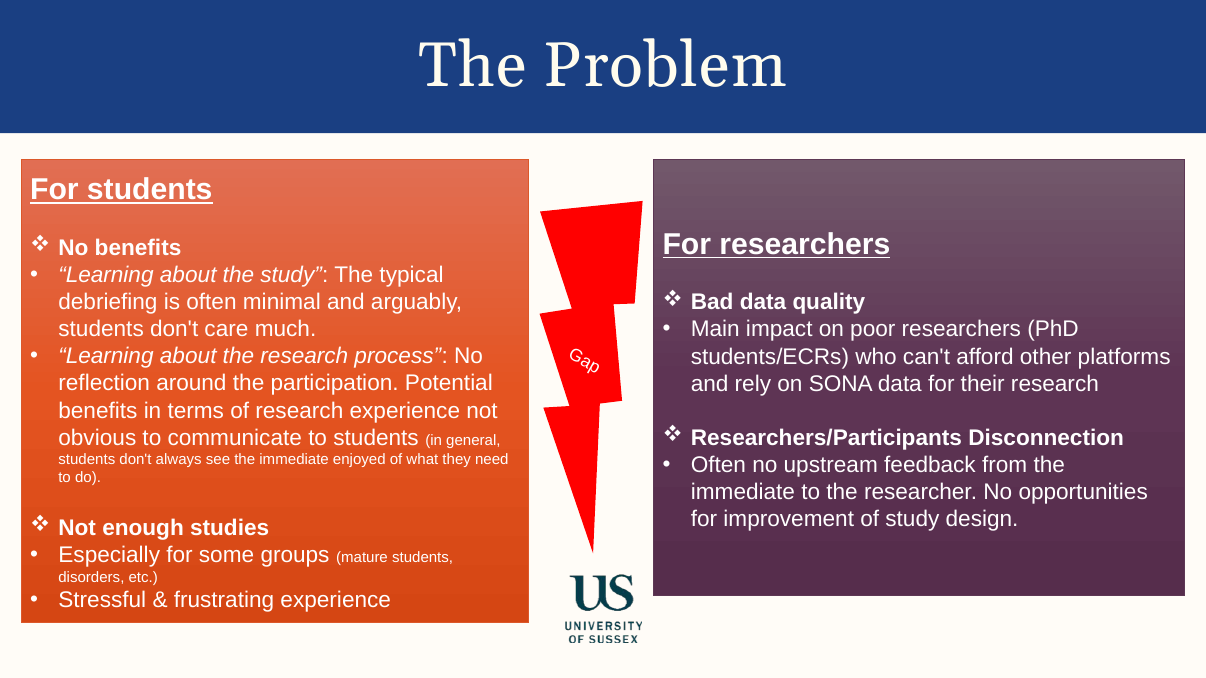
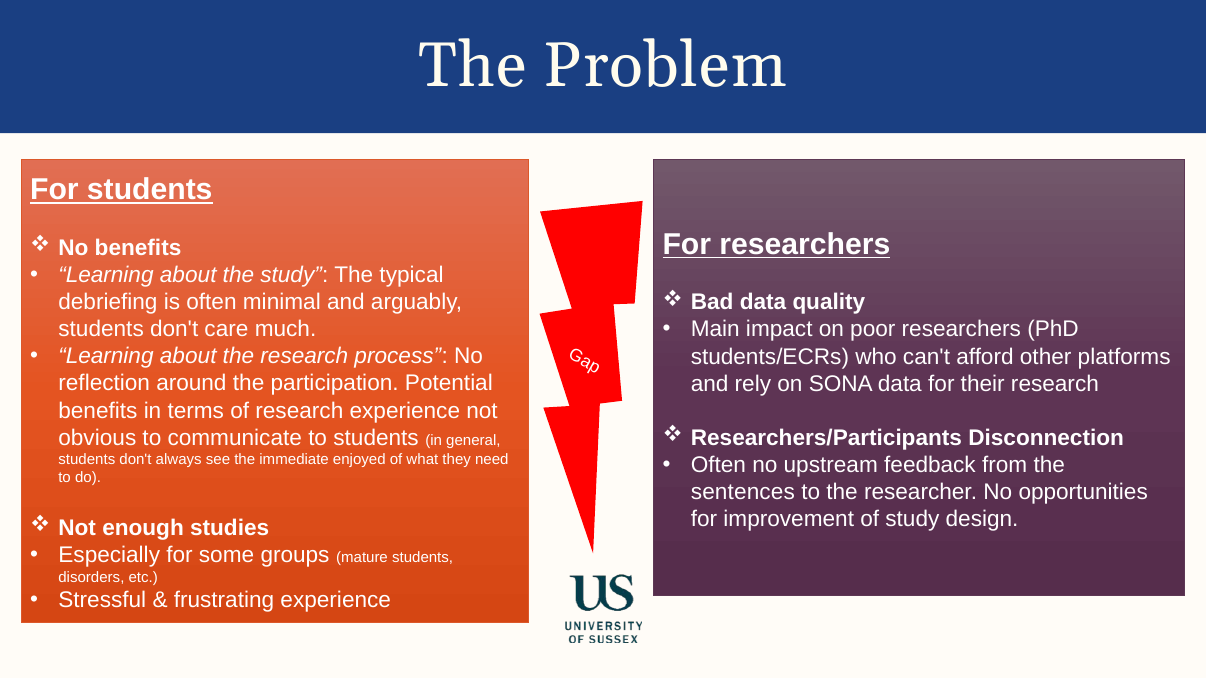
immediate at (743, 493): immediate -> sentences
